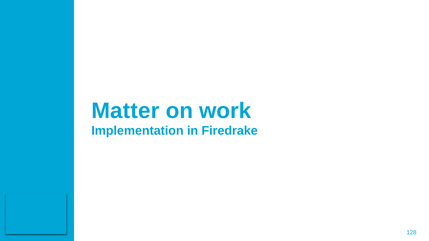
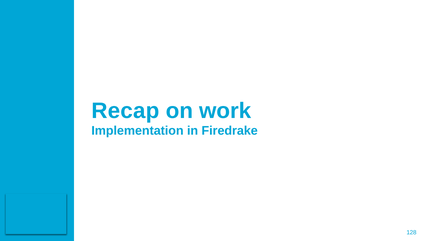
Matter: Matter -> Recap
